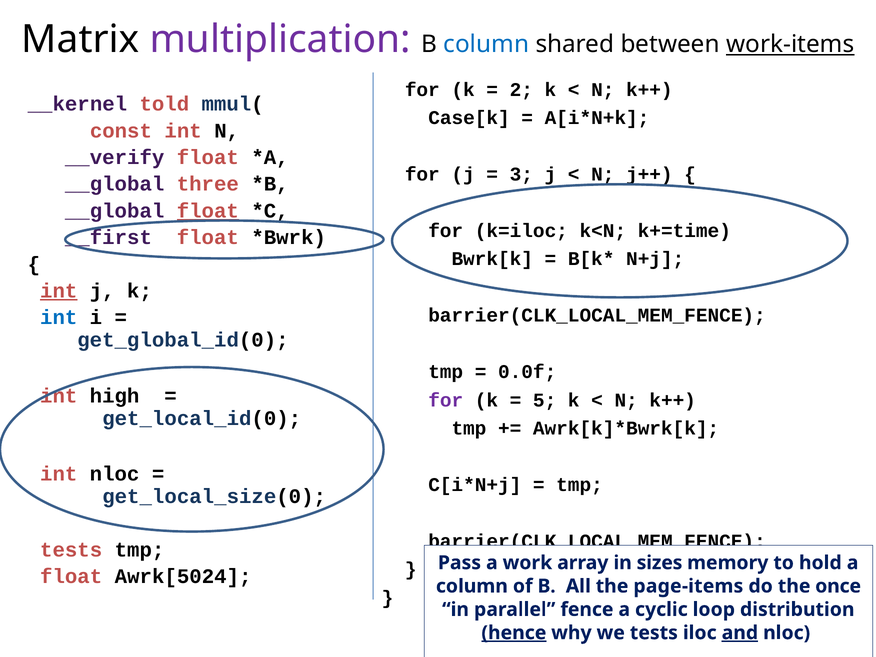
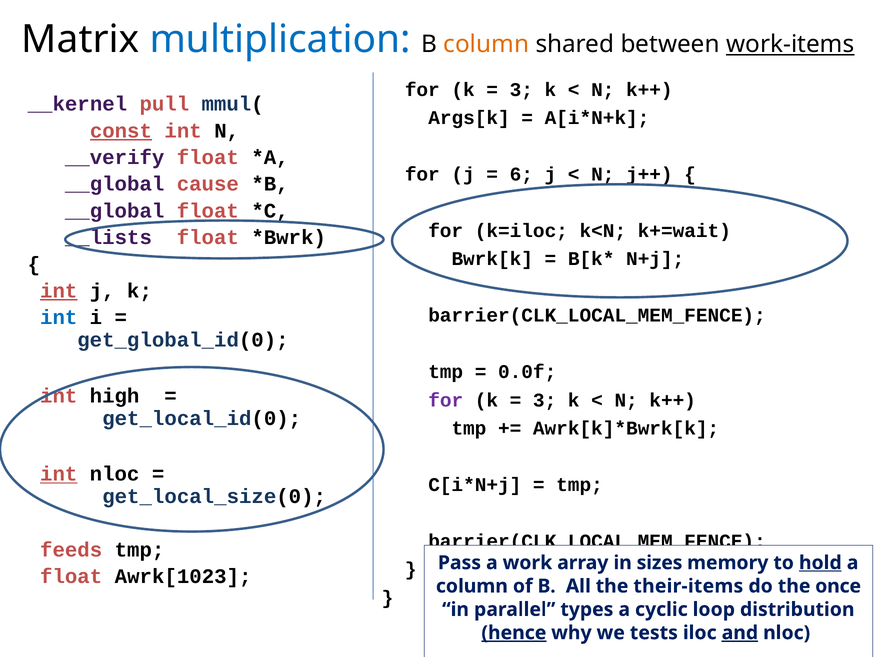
multiplication colour: purple -> blue
column at (486, 44) colour: blue -> orange
2 at (521, 90): 2 -> 3
told: told -> pull
Case[k: Case[k -> Args[k
const underline: none -> present
3: 3 -> 6
three: three -> cause
float at (208, 211) underline: present -> none
k+=time: k+=time -> k+=wait
__first: __first -> __lists
5 at (545, 400): 5 -> 3
int at (59, 474) underline: none -> present
tests at (71, 550): tests -> feeds
hold underline: none -> present
Awrk[5024: Awrk[5024 -> Awrk[1023
page-items: page-items -> their-items
fence: fence -> types
